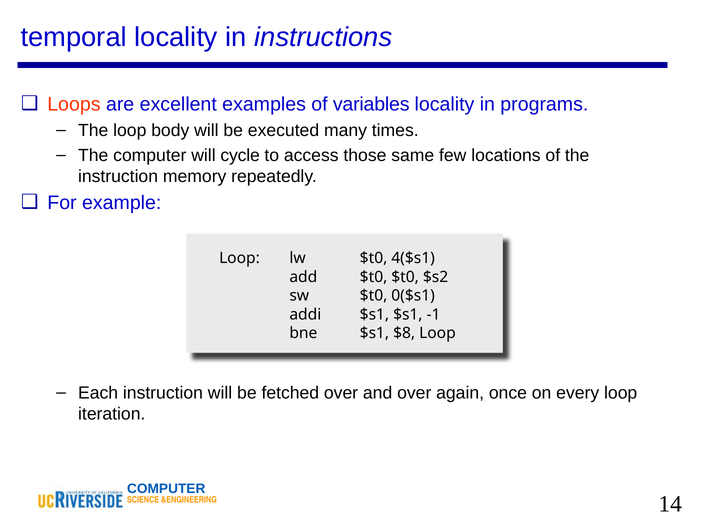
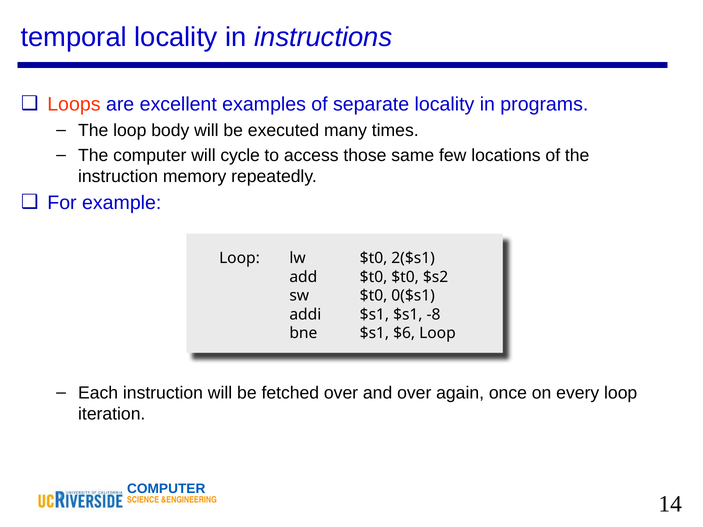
variables: variables -> separate
4($s1: 4($s1 -> 2($s1
-1: -1 -> -8
$8: $8 -> $6
